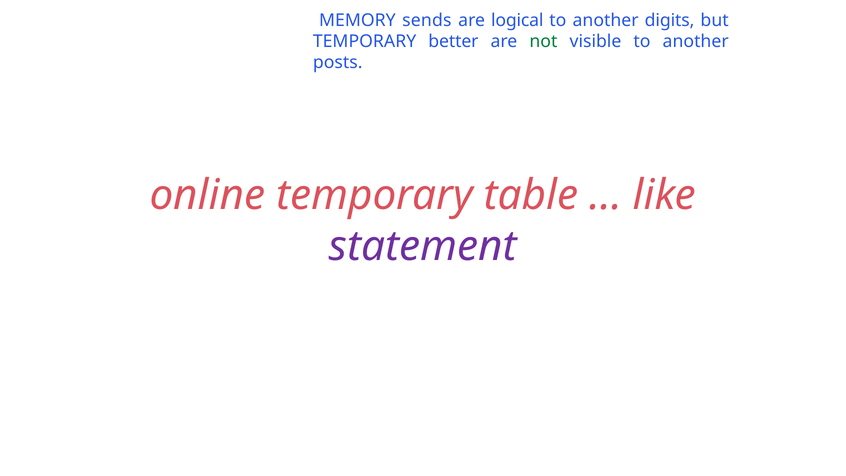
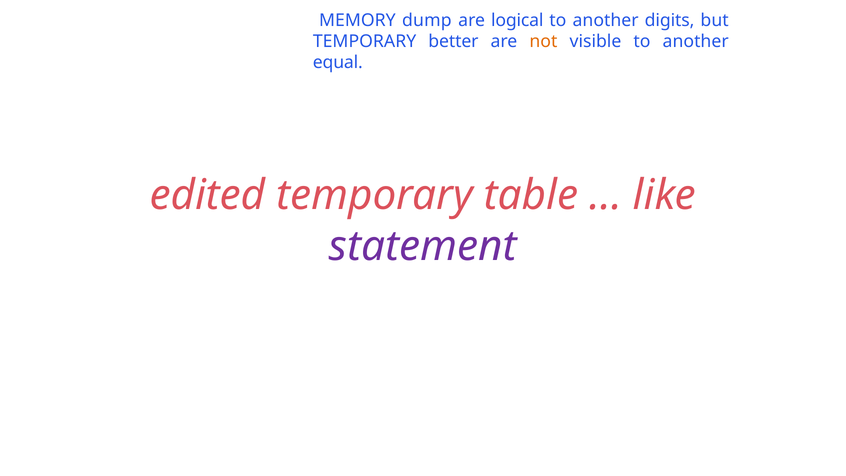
sends: sends -> dump
not colour: green -> orange
posts: posts -> equal
online: online -> edited
